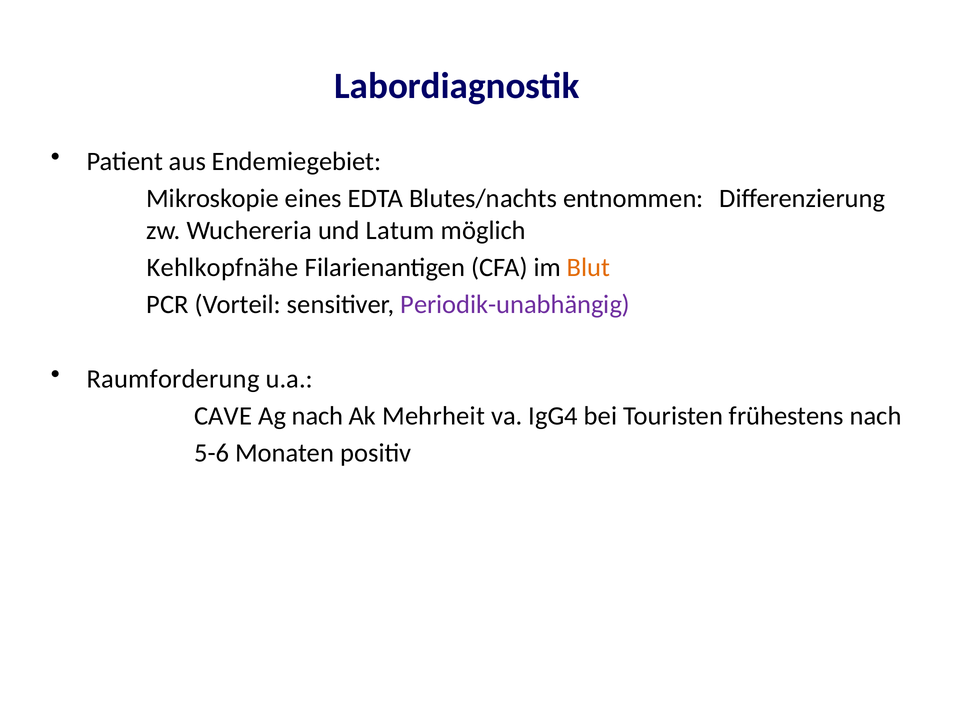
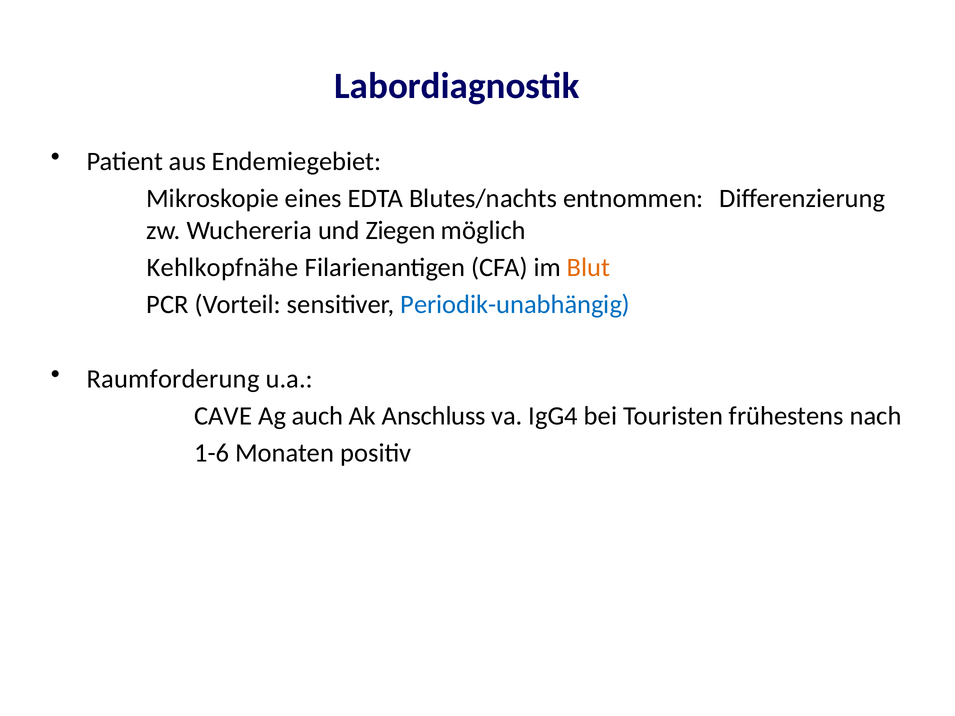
Latum: Latum -> Ziegen
Periodik-unabhängig colour: purple -> blue
Ag nach: nach -> auch
Mehrheit: Mehrheit -> Anschluss
5-6: 5-6 -> 1-6
